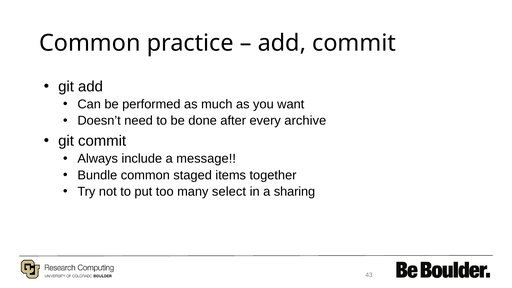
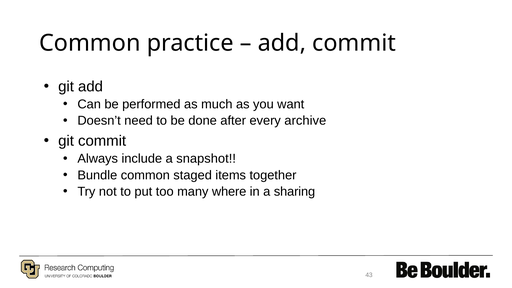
message: message -> snapshot
select: select -> where
